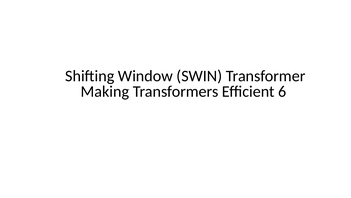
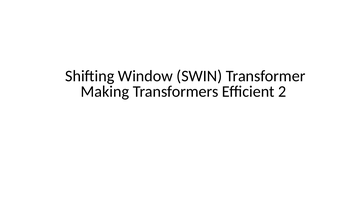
6: 6 -> 2
